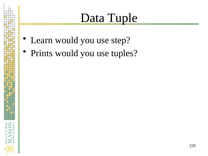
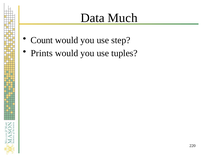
Tuple: Tuple -> Much
Learn: Learn -> Count
